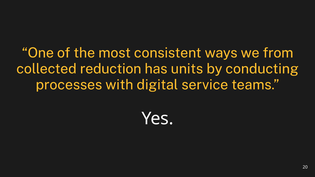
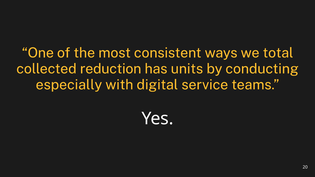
from: from -> total
processes: processes -> especially
